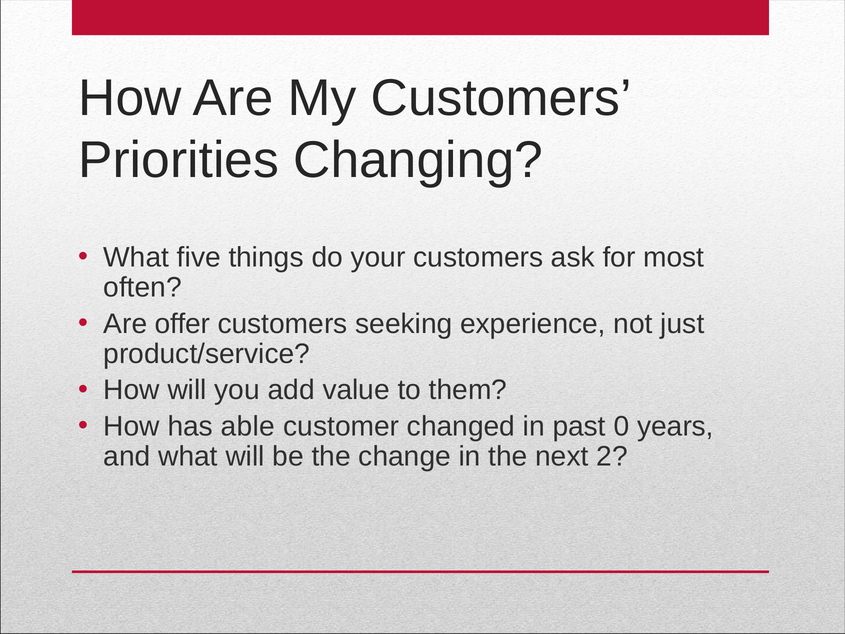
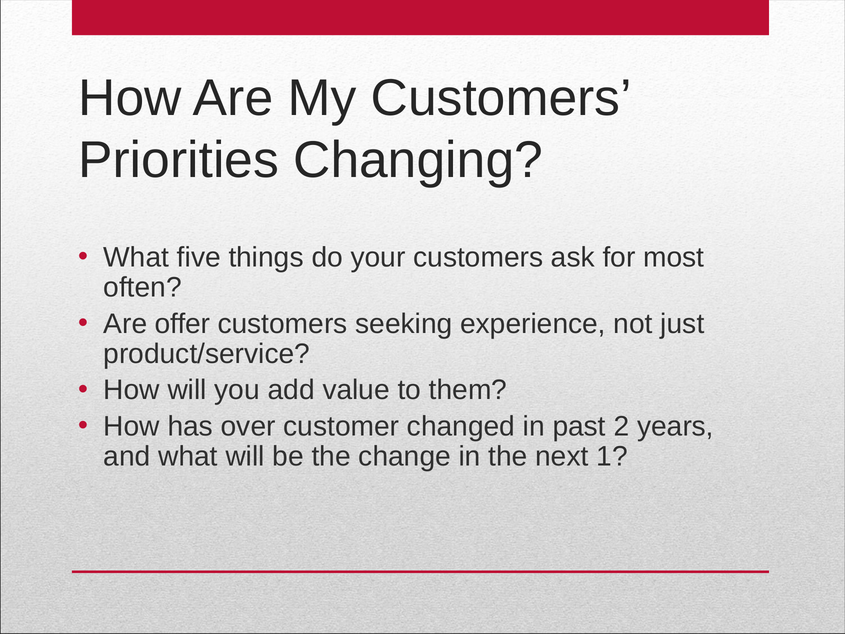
able: able -> over
0: 0 -> 2
2: 2 -> 1
